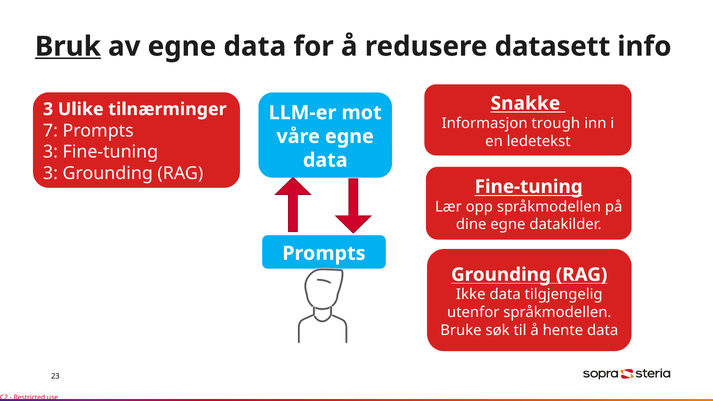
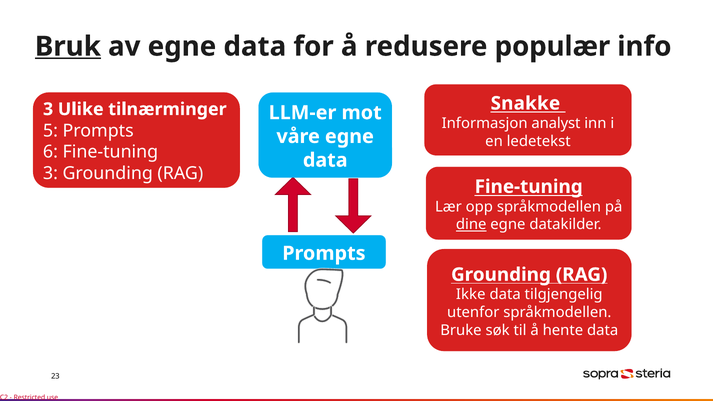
datasett: datasett -> populær
trough: trough -> analyst
7: 7 -> 5
3 at (50, 152): 3 -> 6
dine underline: none -> present
